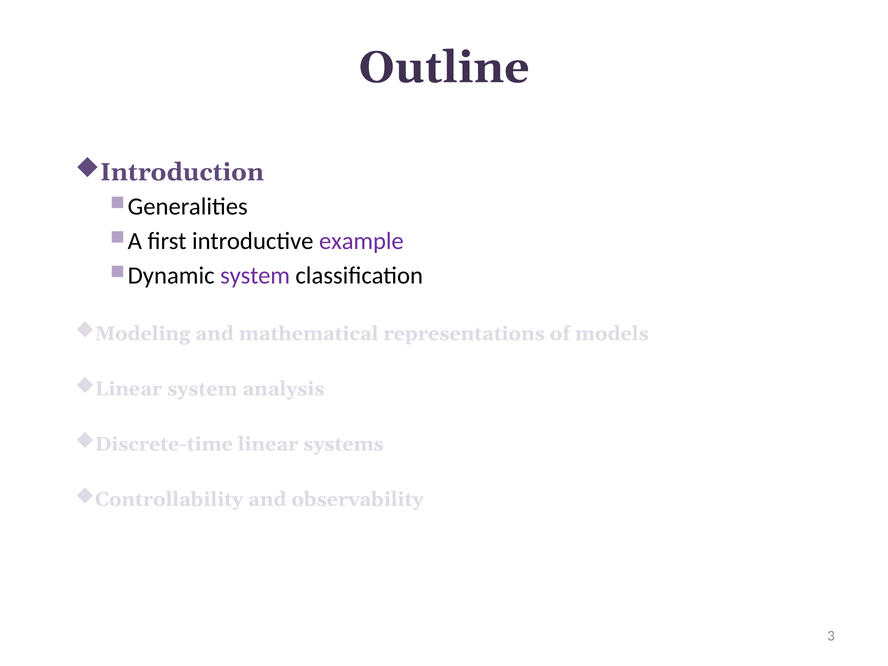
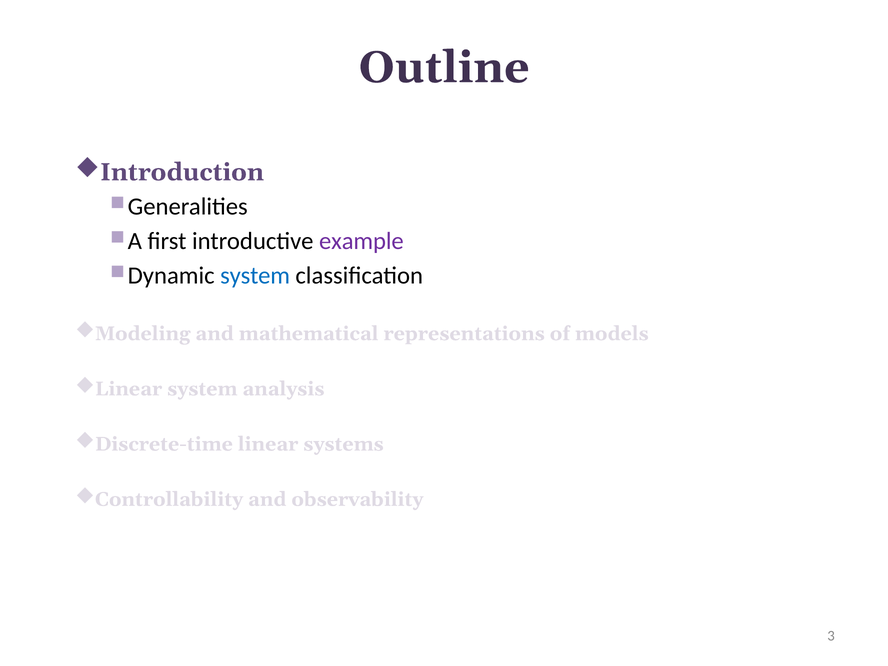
system at (255, 276) colour: purple -> blue
